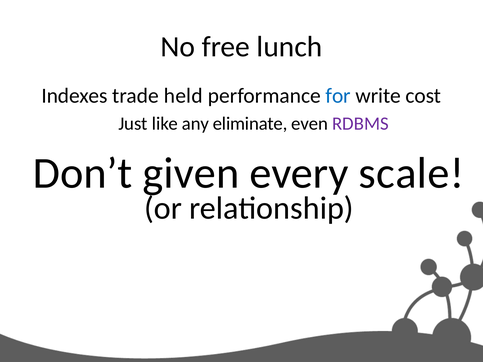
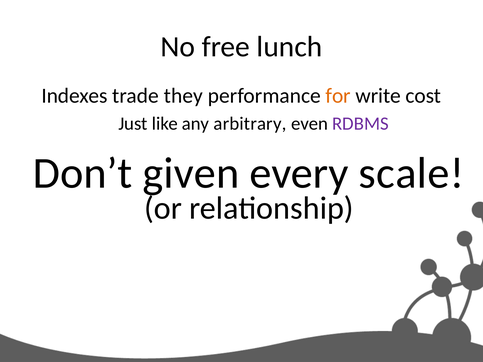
held: held -> they
for colour: blue -> orange
eliminate: eliminate -> arbitrary
